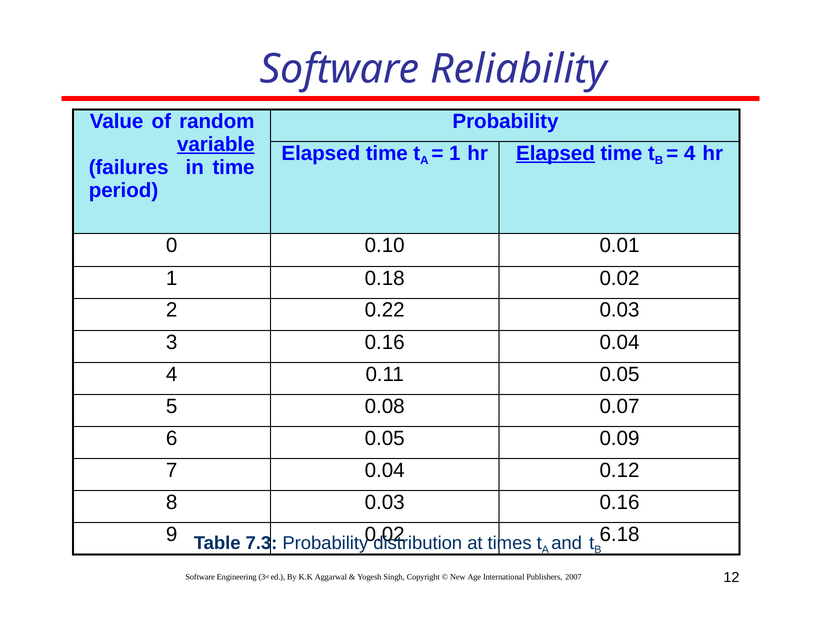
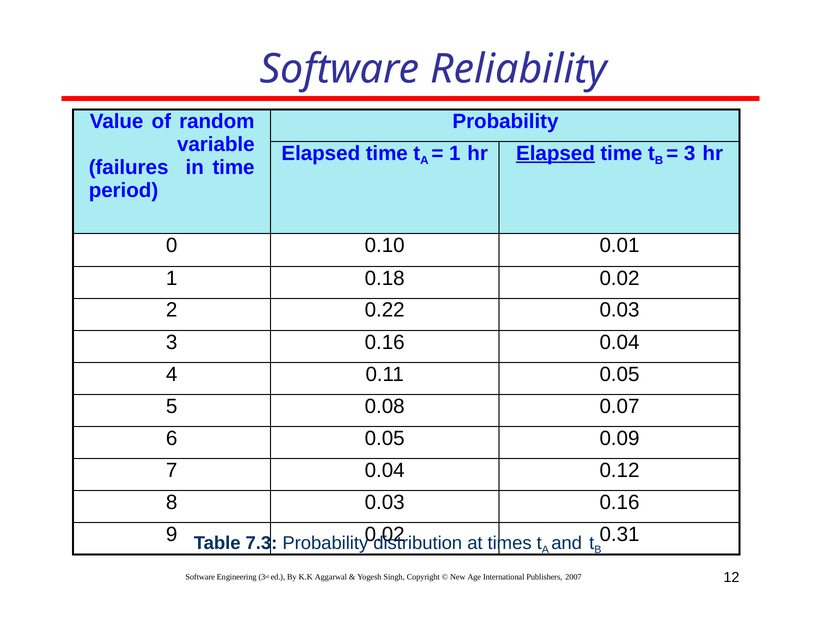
variable underline: present -> none
4 at (690, 153): 4 -> 3
6.18: 6.18 -> 0.31
